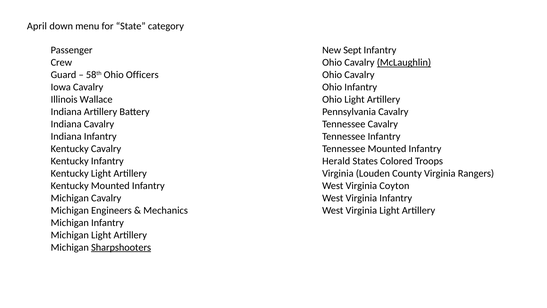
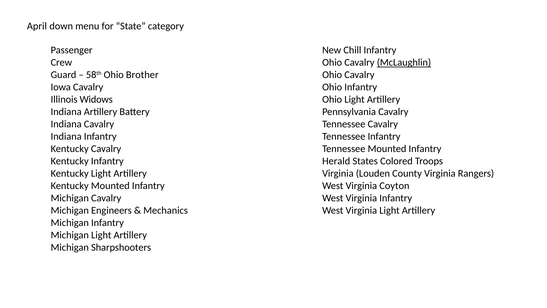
Sept: Sept -> Chill
Officers: Officers -> Brother
Wallace: Wallace -> Widows
Sharpshooters underline: present -> none
